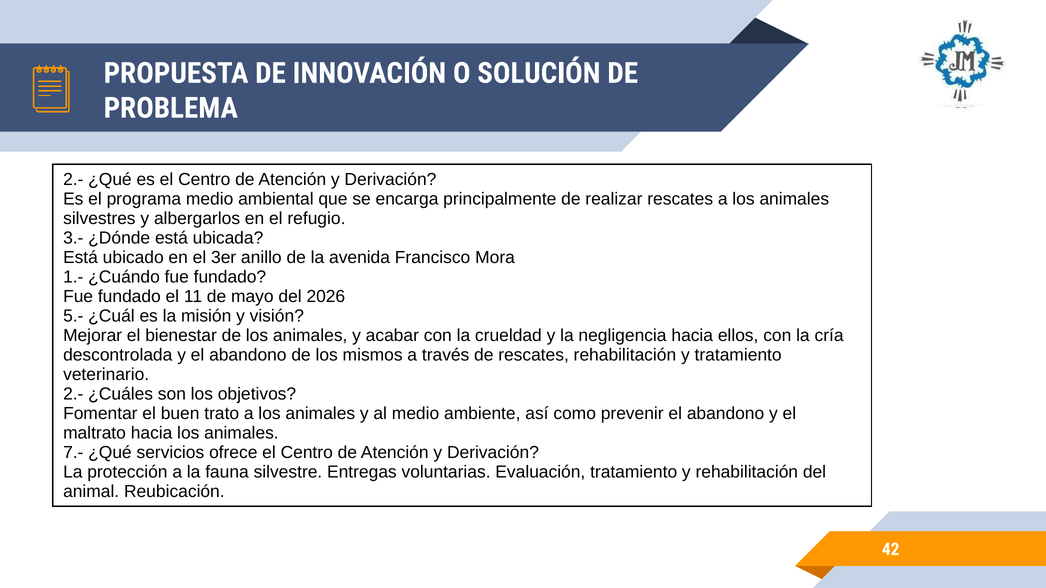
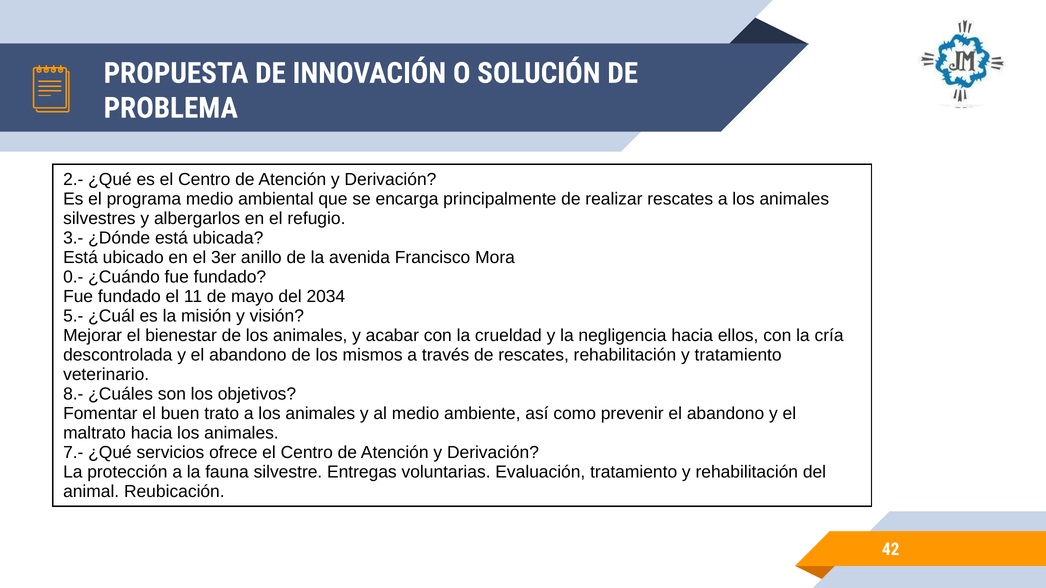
1.-: 1.- -> 0.-
2026: 2026 -> 2034
2.- at (73, 394): 2.- -> 8.-
